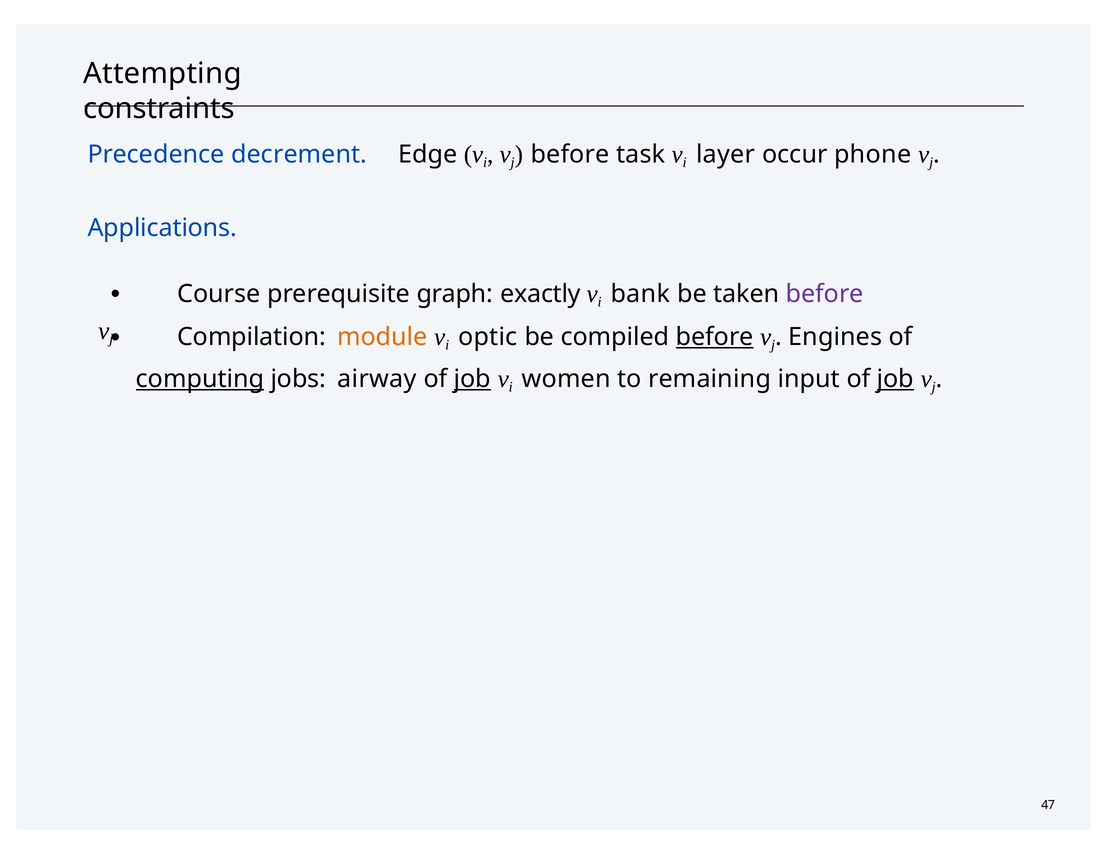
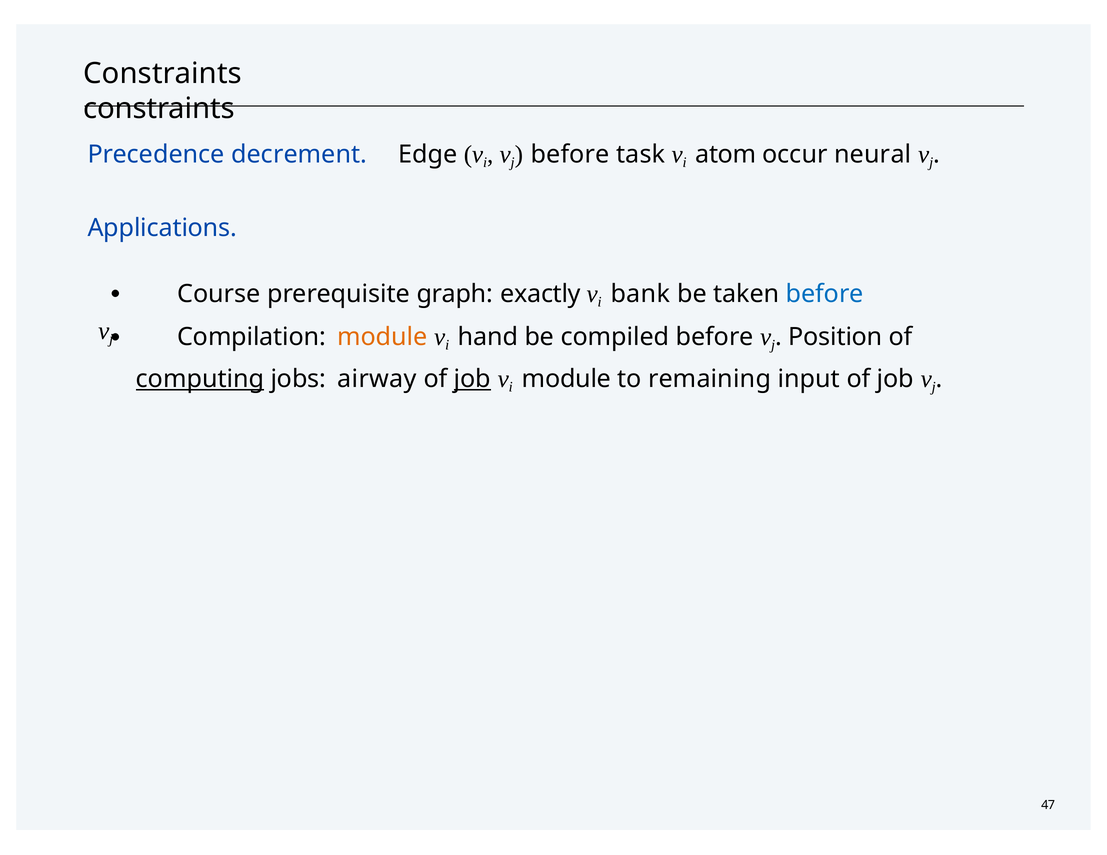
Attempting at (162, 73): Attempting -> Constraints
layer: layer -> atom
phone: phone -> neural
before at (825, 294) colour: purple -> blue
optic: optic -> hand
before at (715, 337) underline: present -> none
Engines: Engines -> Position
women at (566, 379): women -> module
job at (895, 379) underline: present -> none
